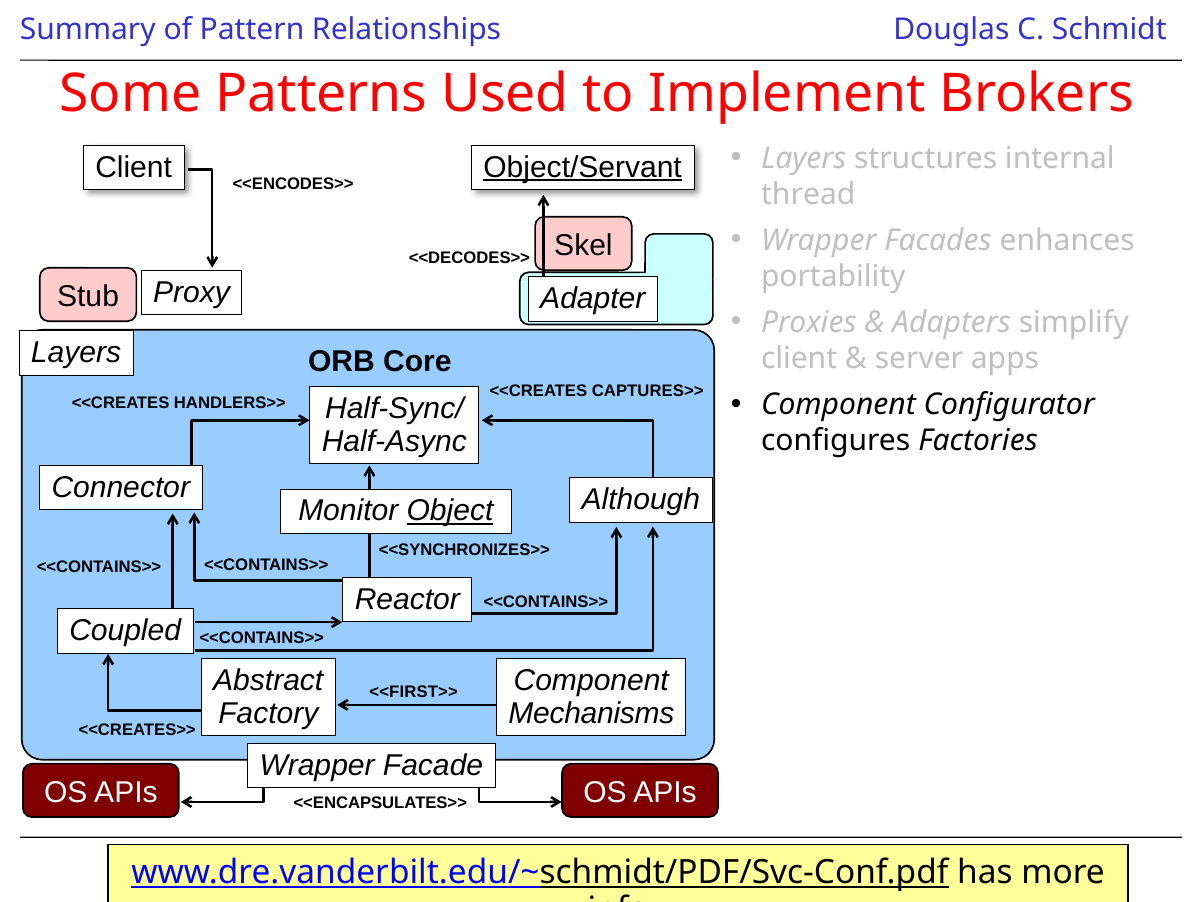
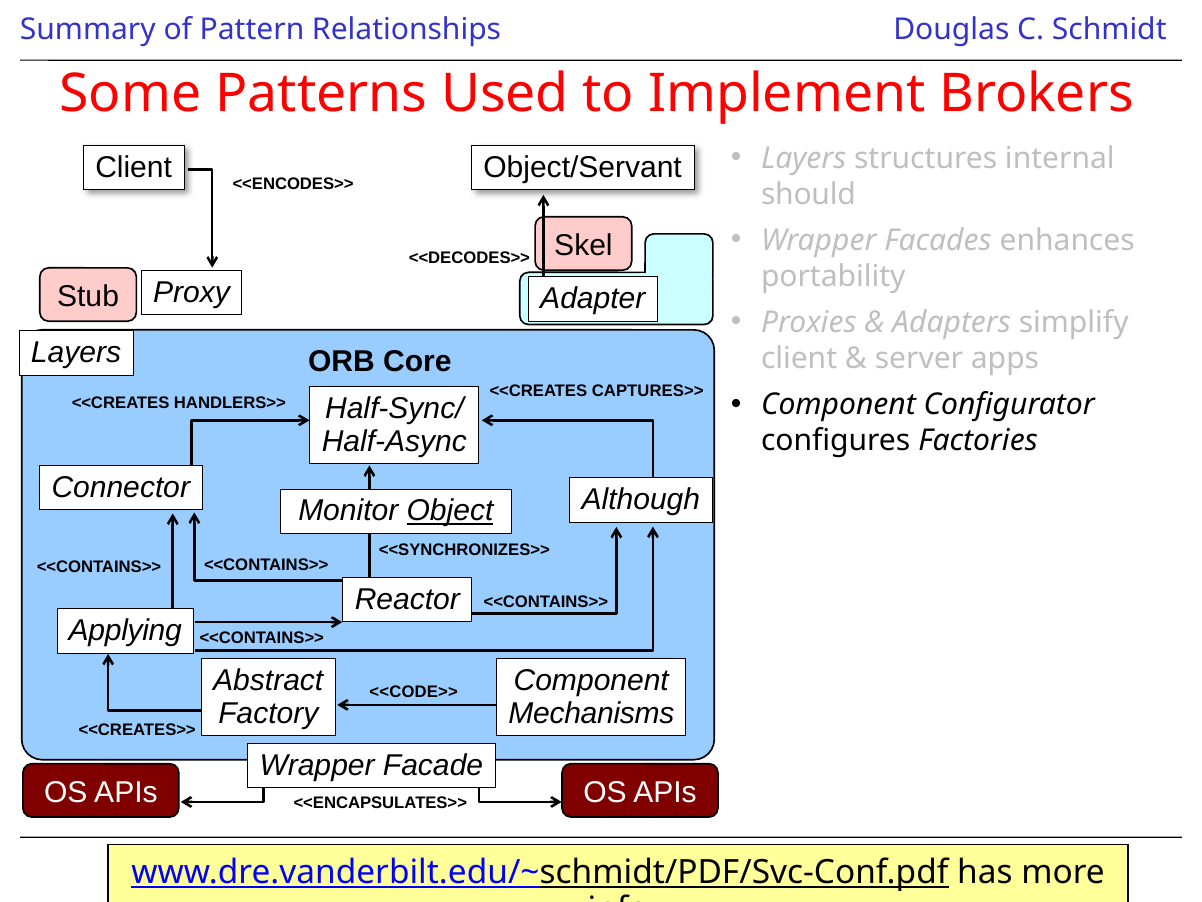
Object/Servant underline: present -> none
thread: thread -> should
Coupled: Coupled -> Applying
<<FIRST>>: <<FIRST>> -> <<CODE>>
